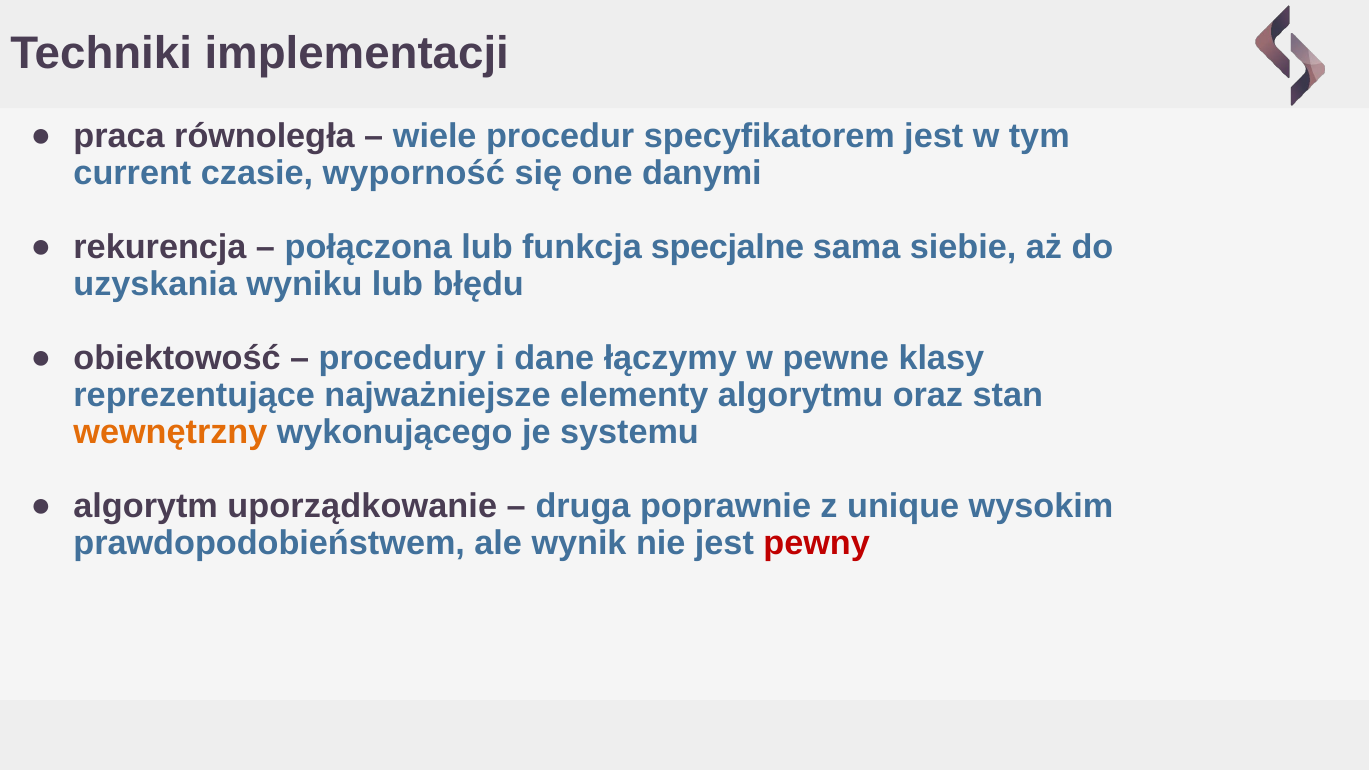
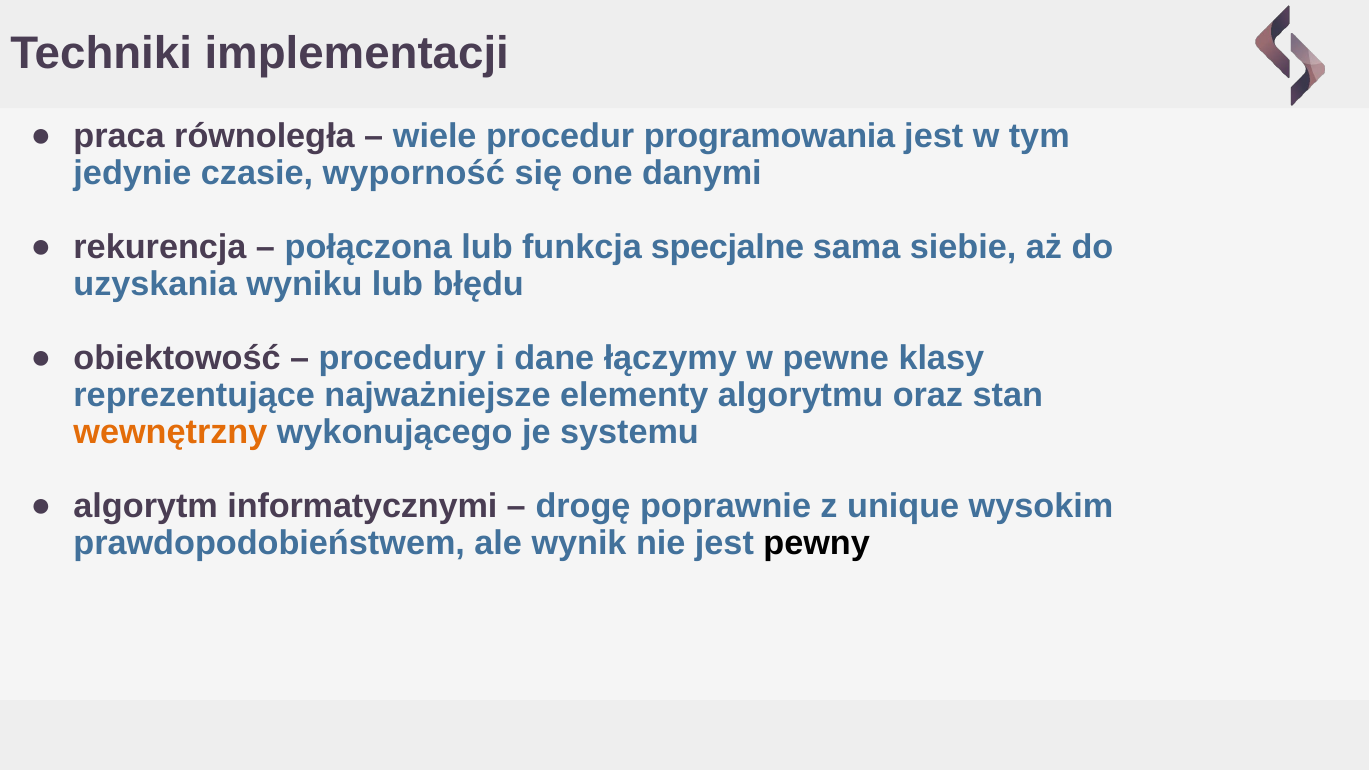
specyfikatorem: specyfikatorem -> programowania
current: current -> jedynie
uporządkowanie: uporządkowanie -> informatycznymi
druga: druga -> drogę
pewny colour: red -> black
